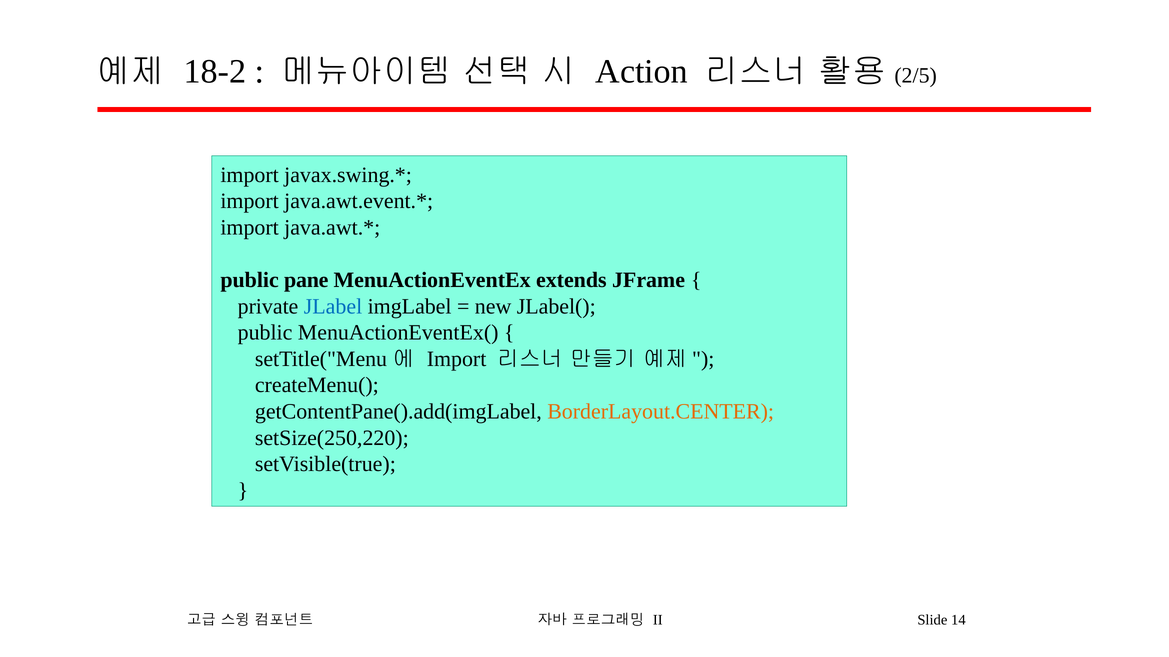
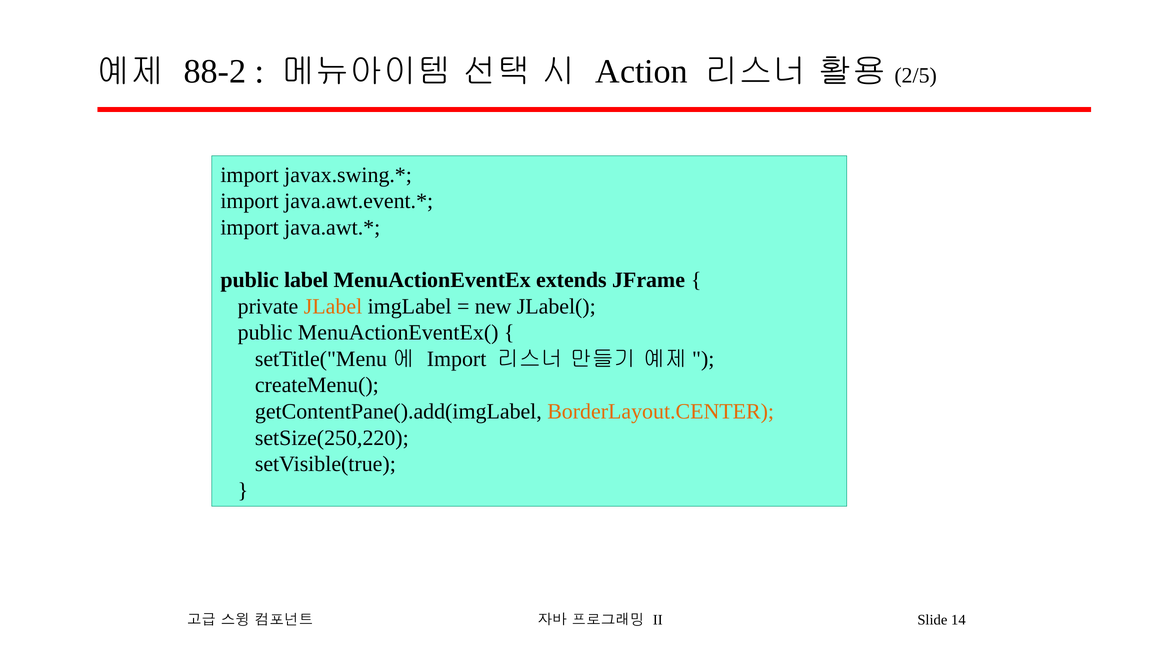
18-2: 18-2 -> 88-2
pane: pane -> label
JLabel colour: blue -> orange
